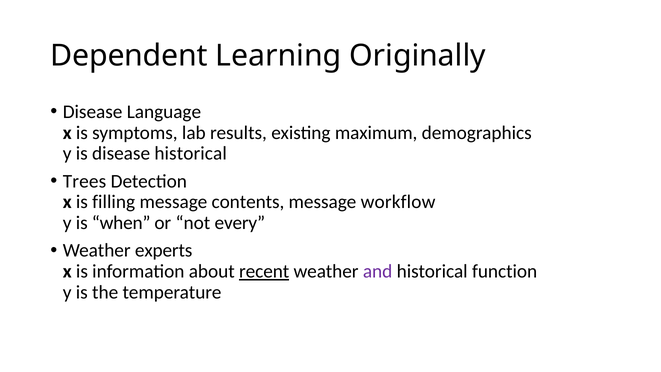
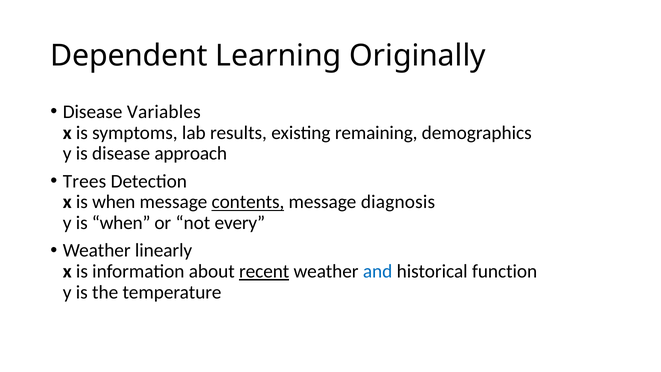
Language: Language -> Variables
maximum: maximum -> remaining
disease historical: historical -> approach
x is filling: filling -> when
contents underline: none -> present
workflow: workflow -> diagnosis
experts: experts -> linearly
and colour: purple -> blue
